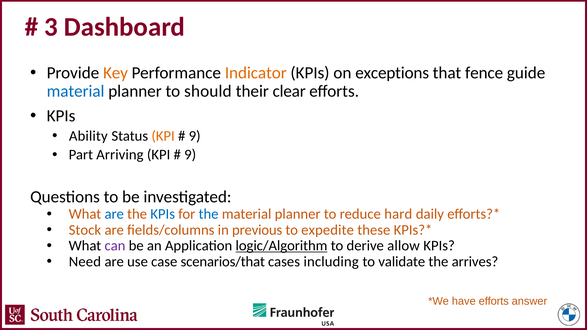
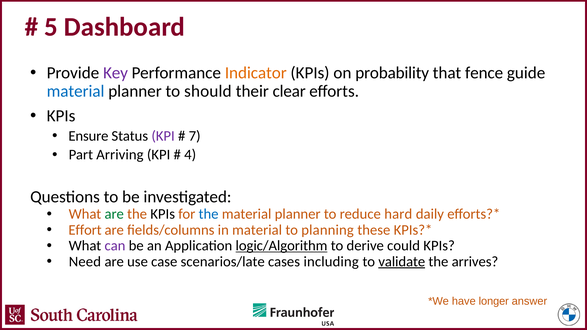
3: 3 -> 5
Key colour: orange -> purple
exceptions: exceptions -> probability
Ability: Ability -> Ensure
KPI at (163, 136) colour: orange -> purple
9 at (195, 136): 9 -> 7
9 at (190, 155): 9 -> 4
are at (114, 214) colour: blue -> green
KPIs at (163, 214) colour: blue -> black
Stock: Stock -> Effort
in previous: previous -> material
expedite: expedite -> planning
allow: allow -> could
scenarios/that: scenarios/that -> scenarios/late
validate underline: none -> present
have efforts: efforts -> longer
